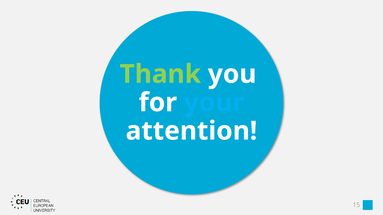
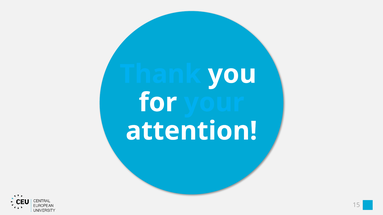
Thank colour: light green -> light blue
